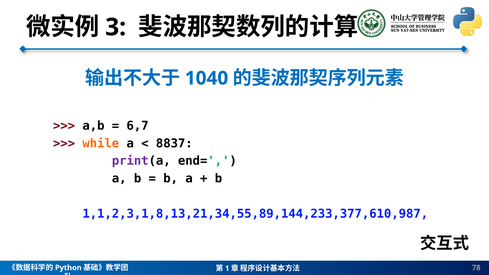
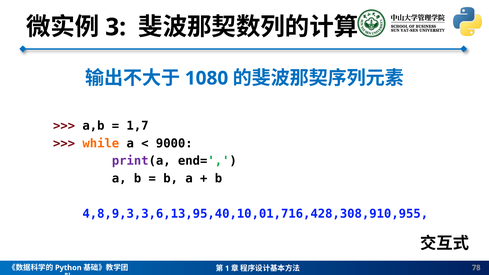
1040: 1040 -> 1080
6,7: 6,7 -> 1,7
8837: 8837 -> 9000
1,1,2,3,1,8,13,21,34,55,89,144,233,377,610,987: 1,1,2,3,1,8,13,21,34,55,89,144,233,377,610,987 -> 4,8,9,3,3,6,13,95,40,10,01,716,428,308,910,955
